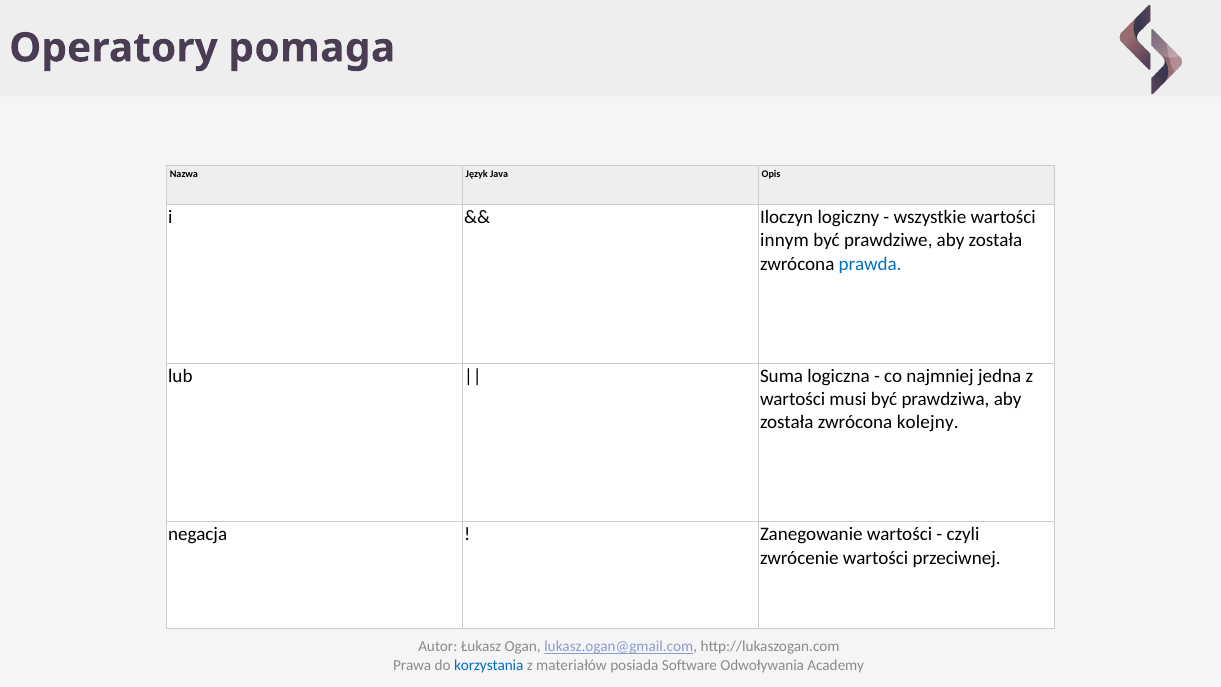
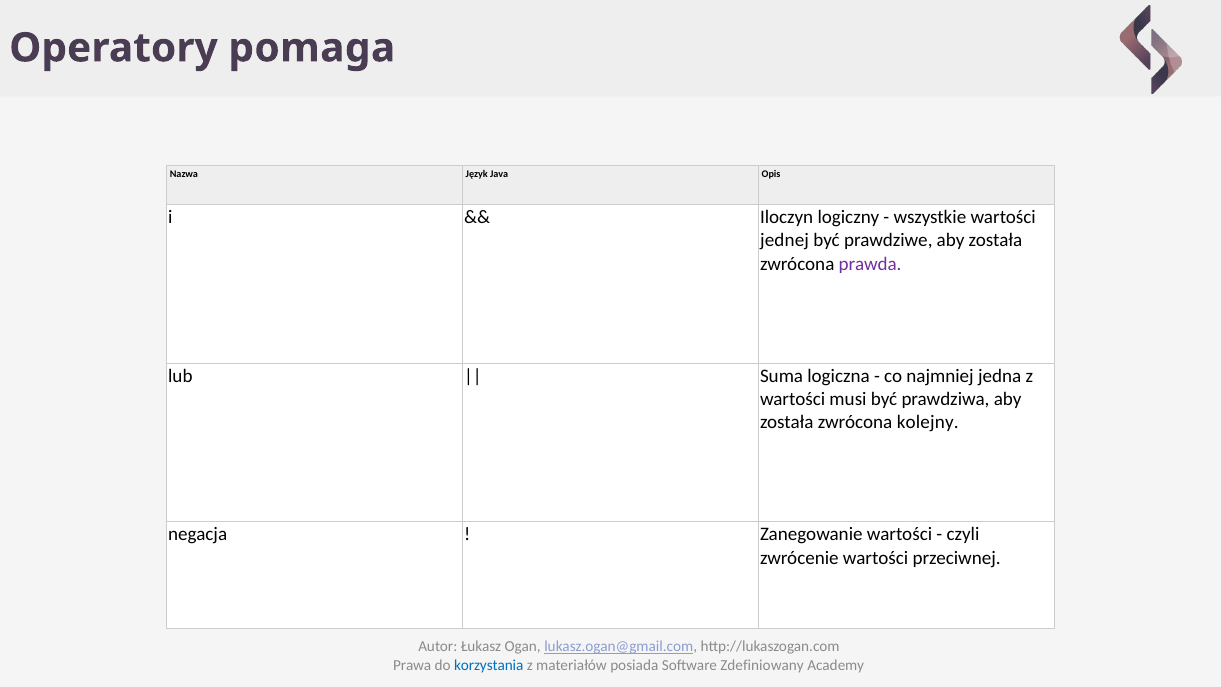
innym: innym -> jednej
prawda colour: blue -> purple
Odwoływania: Odwoływania -> Zdefiniowany
